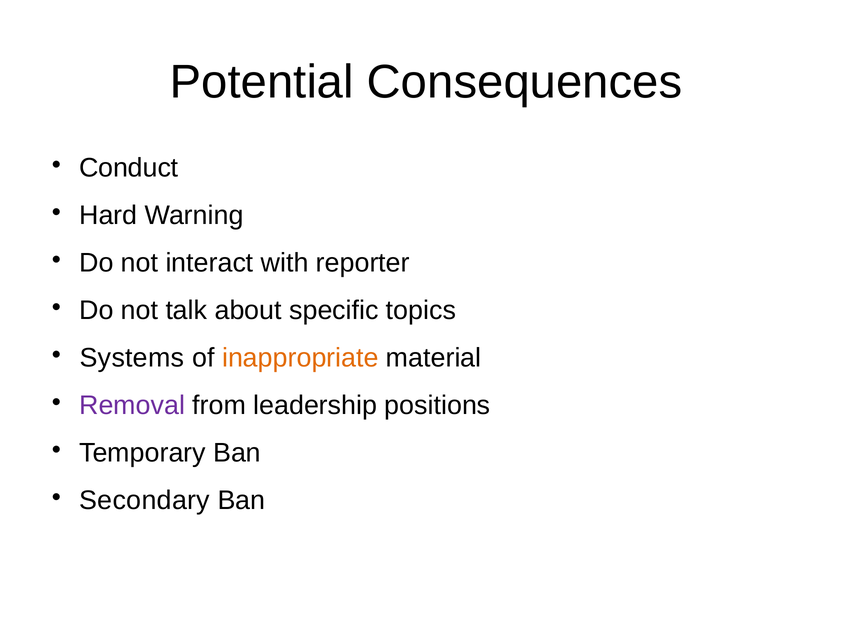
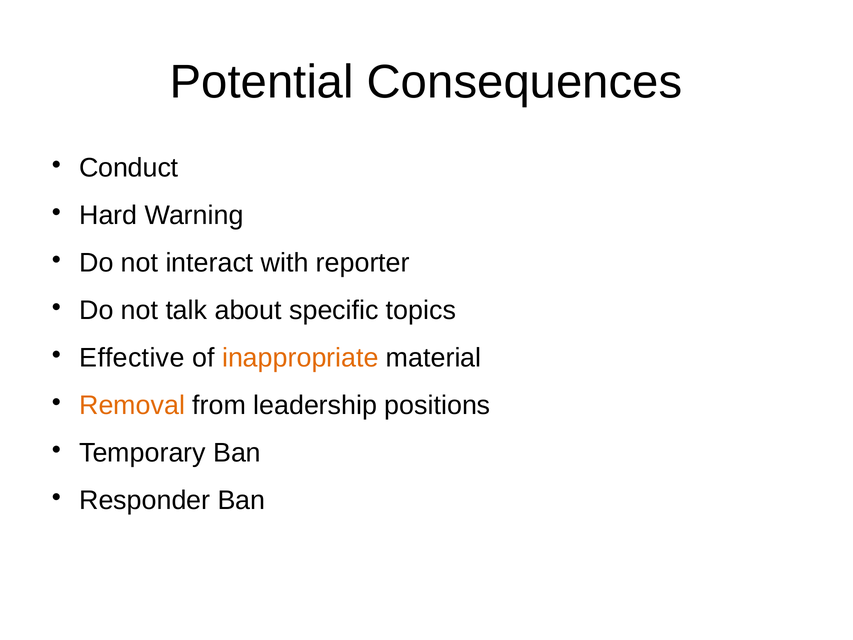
Systems: Systems -> Effective
Removal colour: purple -> orange
Secondary: Secondary -> Responder
